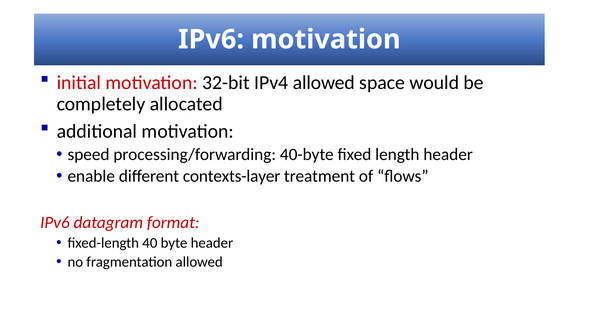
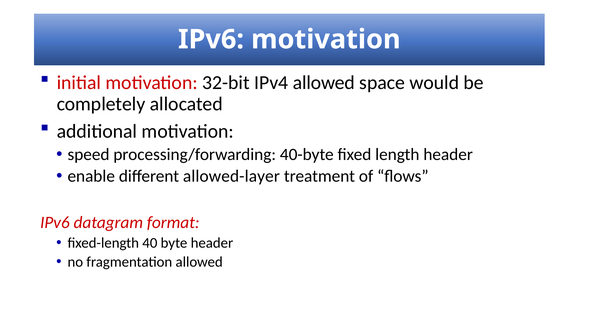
contexts-layer: contexts-layer -> allowed-layer
